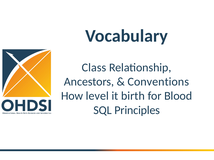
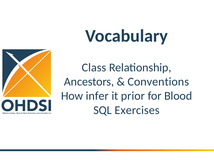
level: level -> infer
birth: birth -> prior
Principles: Principles -> Exercises
